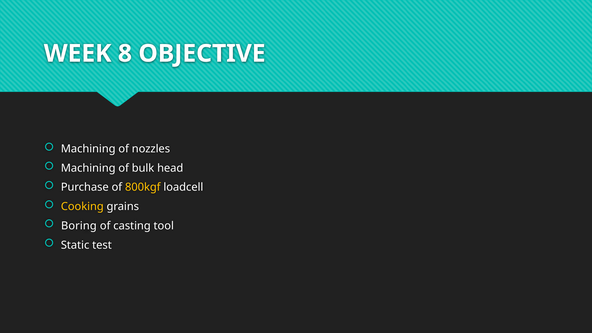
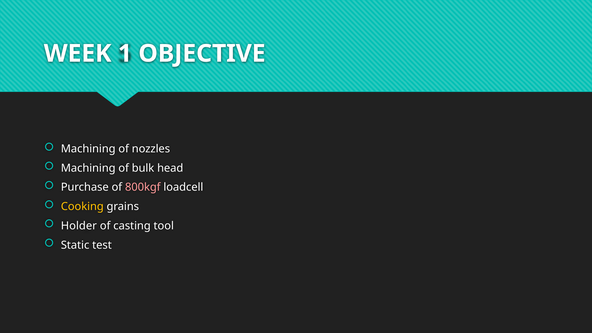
8: 8 -> 1
800kgf colour: yellow -> pink
Boring: Boring -> Holder
